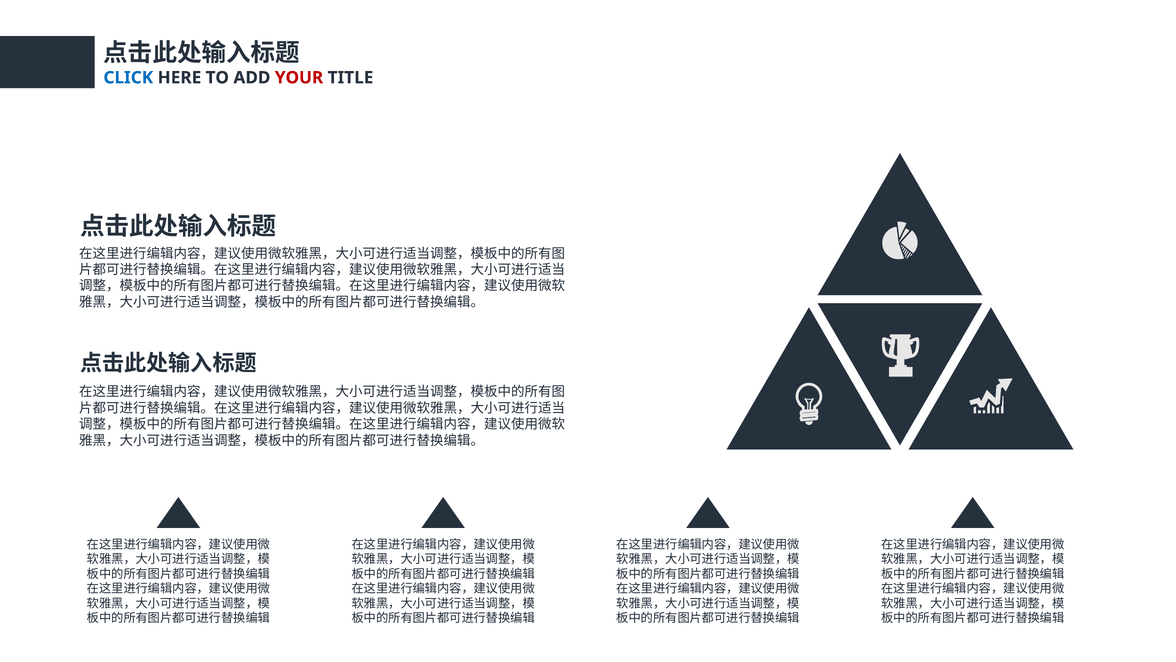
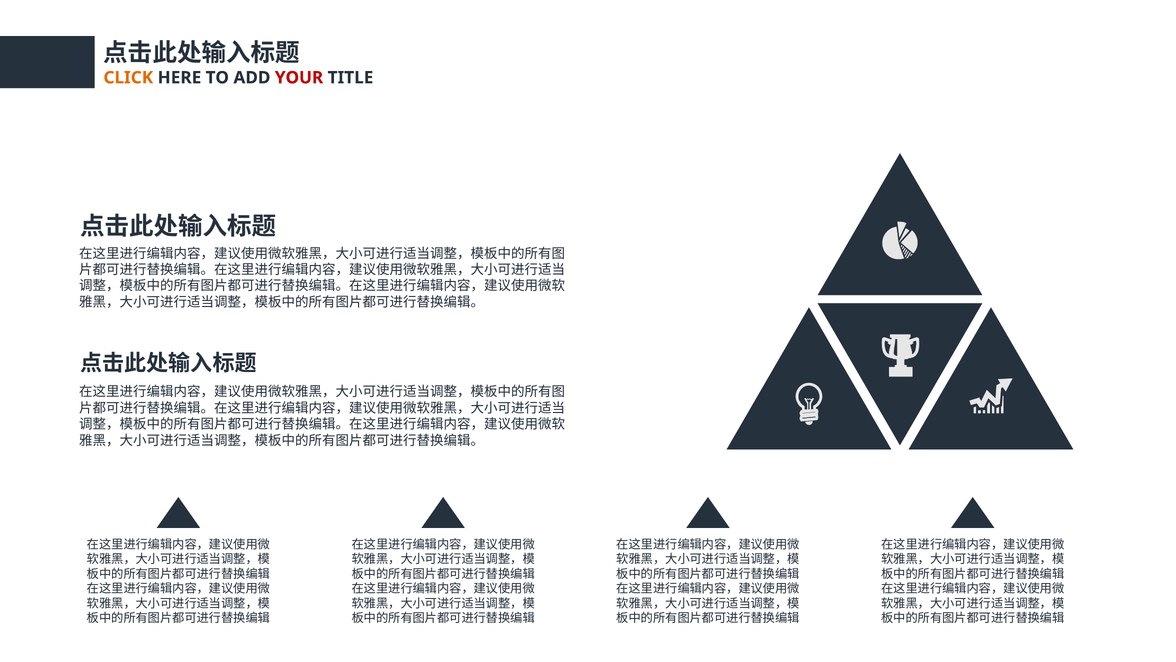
CLICK colour: blue -> orange
